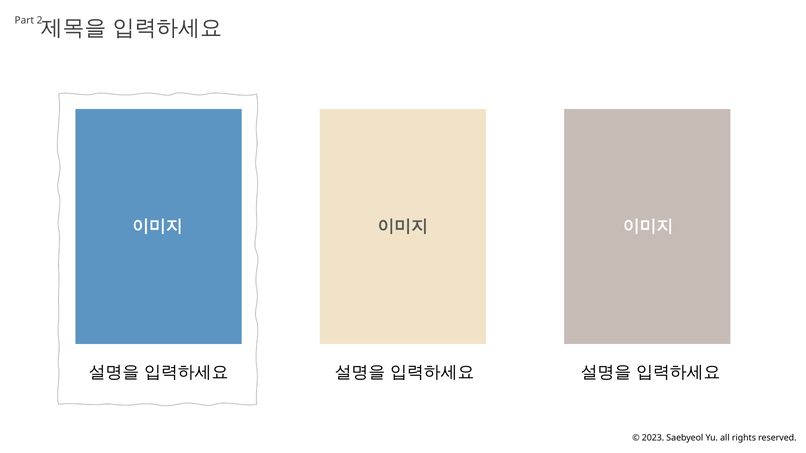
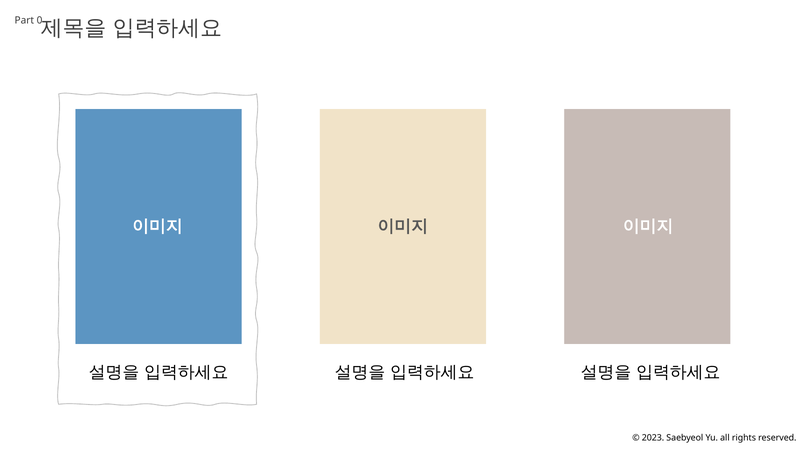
2: 2 -> 0
